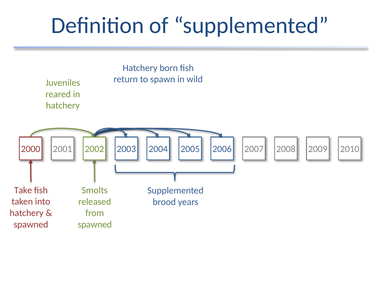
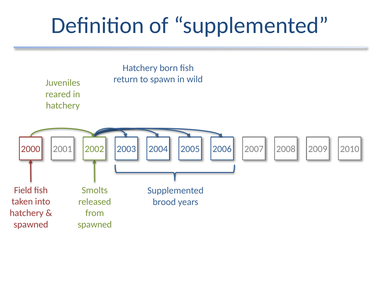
Take: Take -> Field
